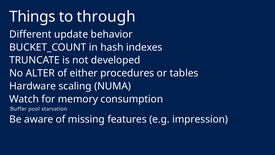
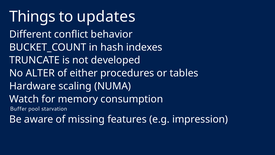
through: through -> updates
update: update -> conflict
